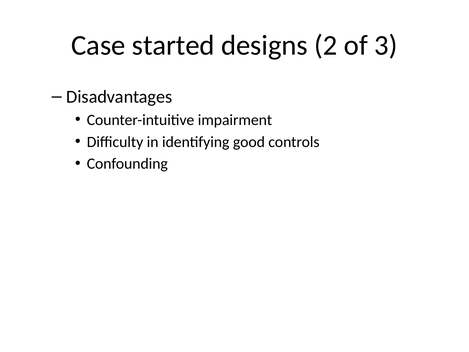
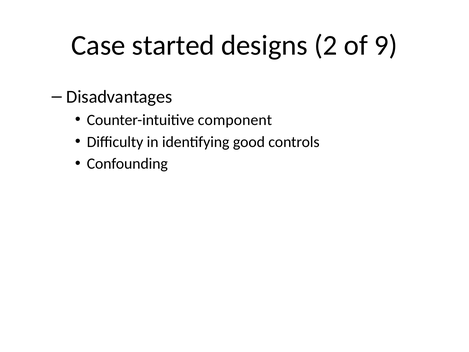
3: 3 -> 9
impairment: impairment -> component
